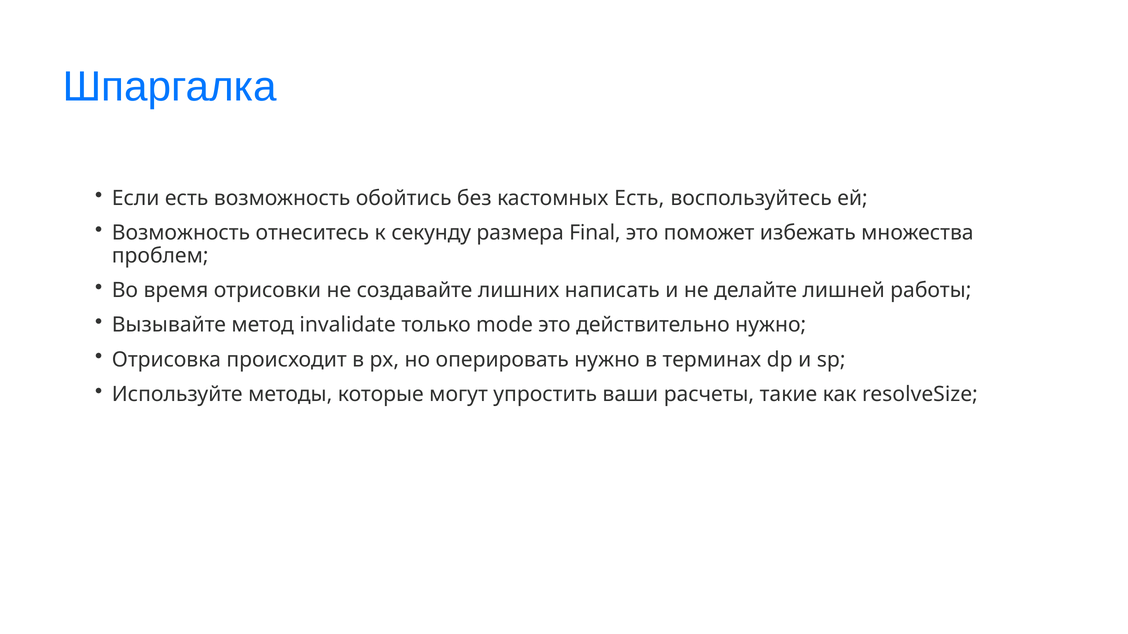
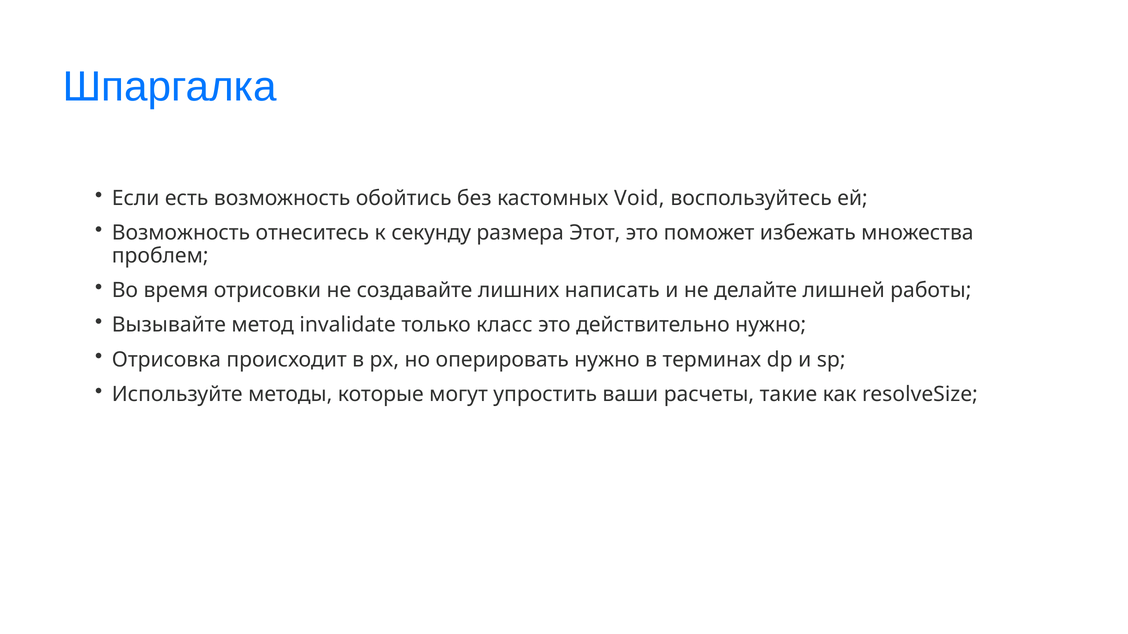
кастомных Есть: Есть -> Void
Final: Final -> Этот
mode: mode -> класс
